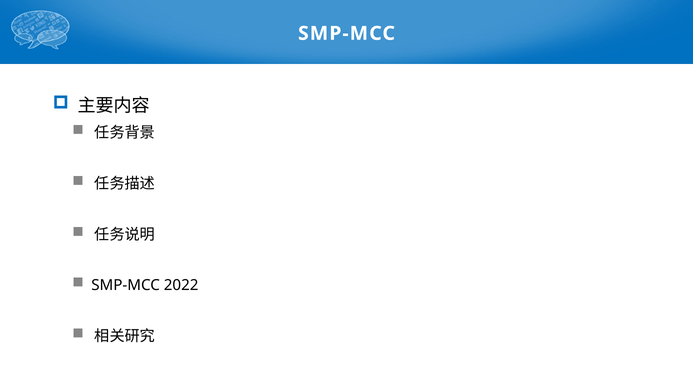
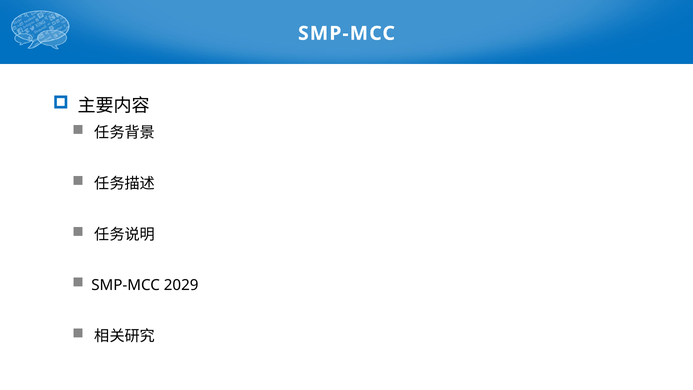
2022: 2022 -> 2029
